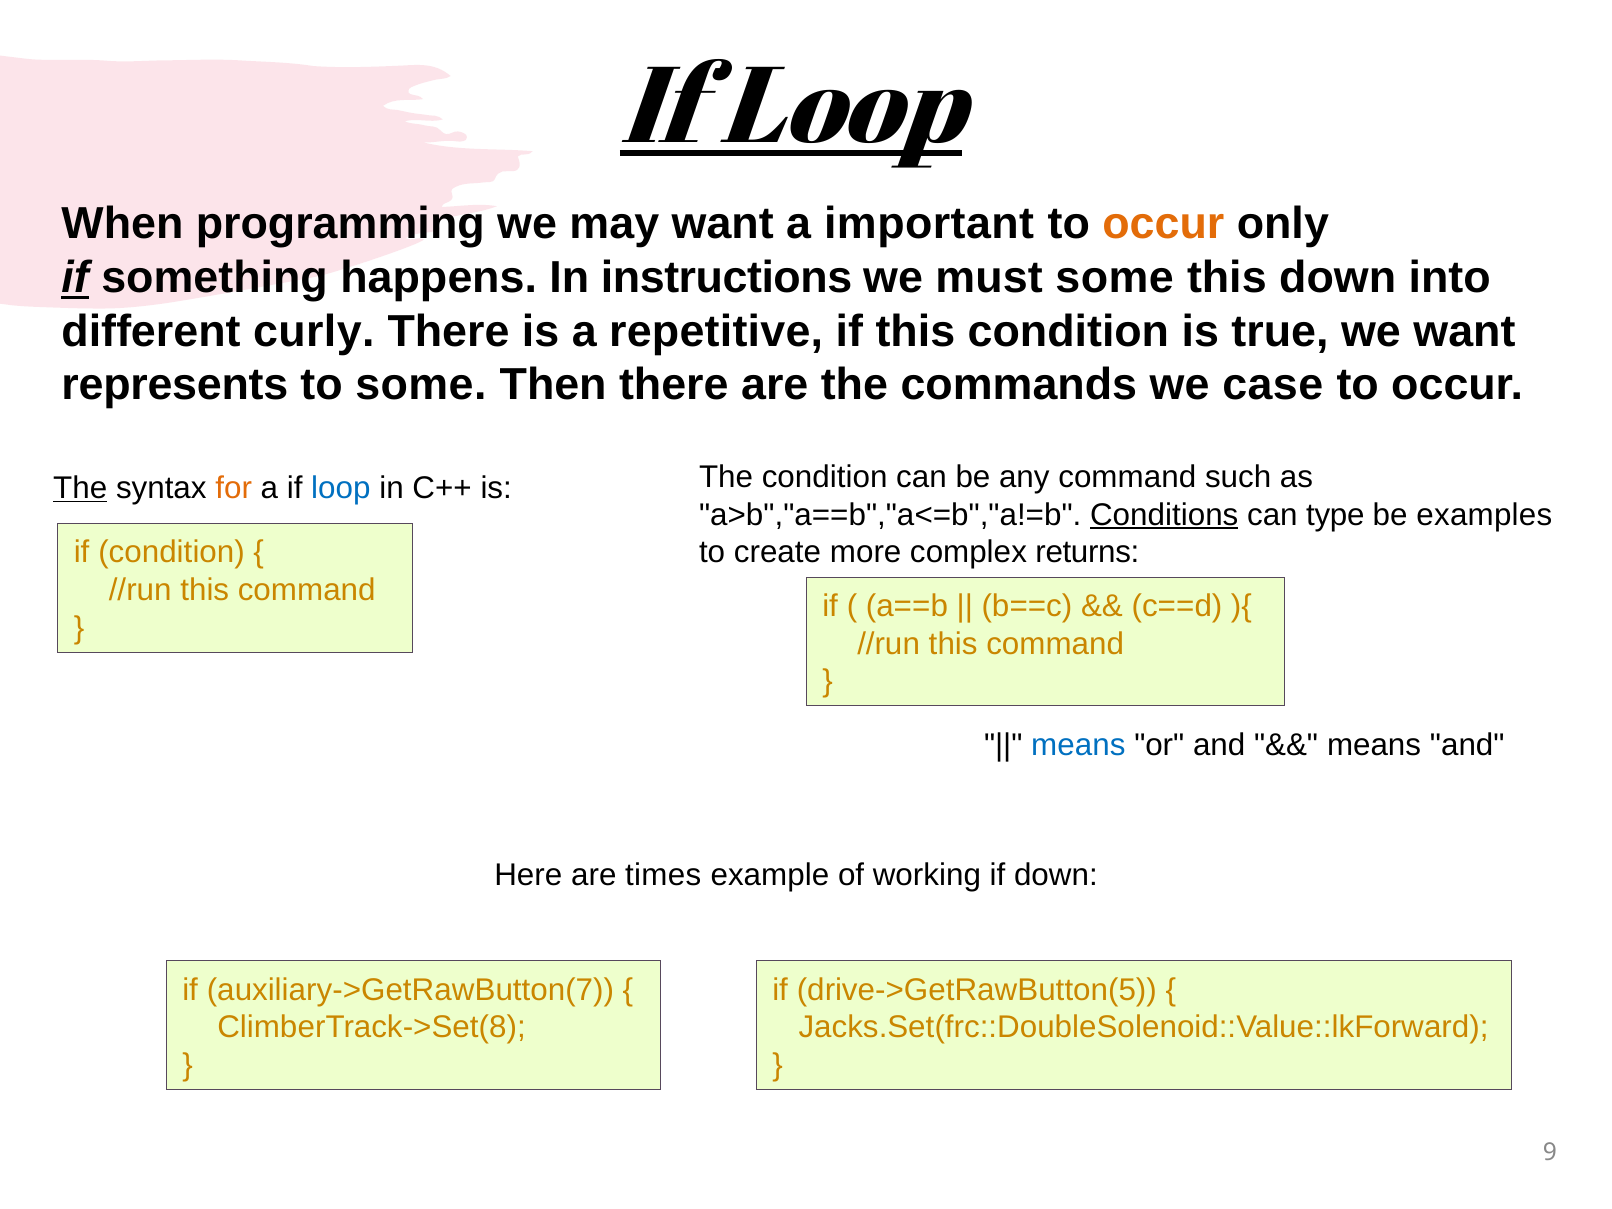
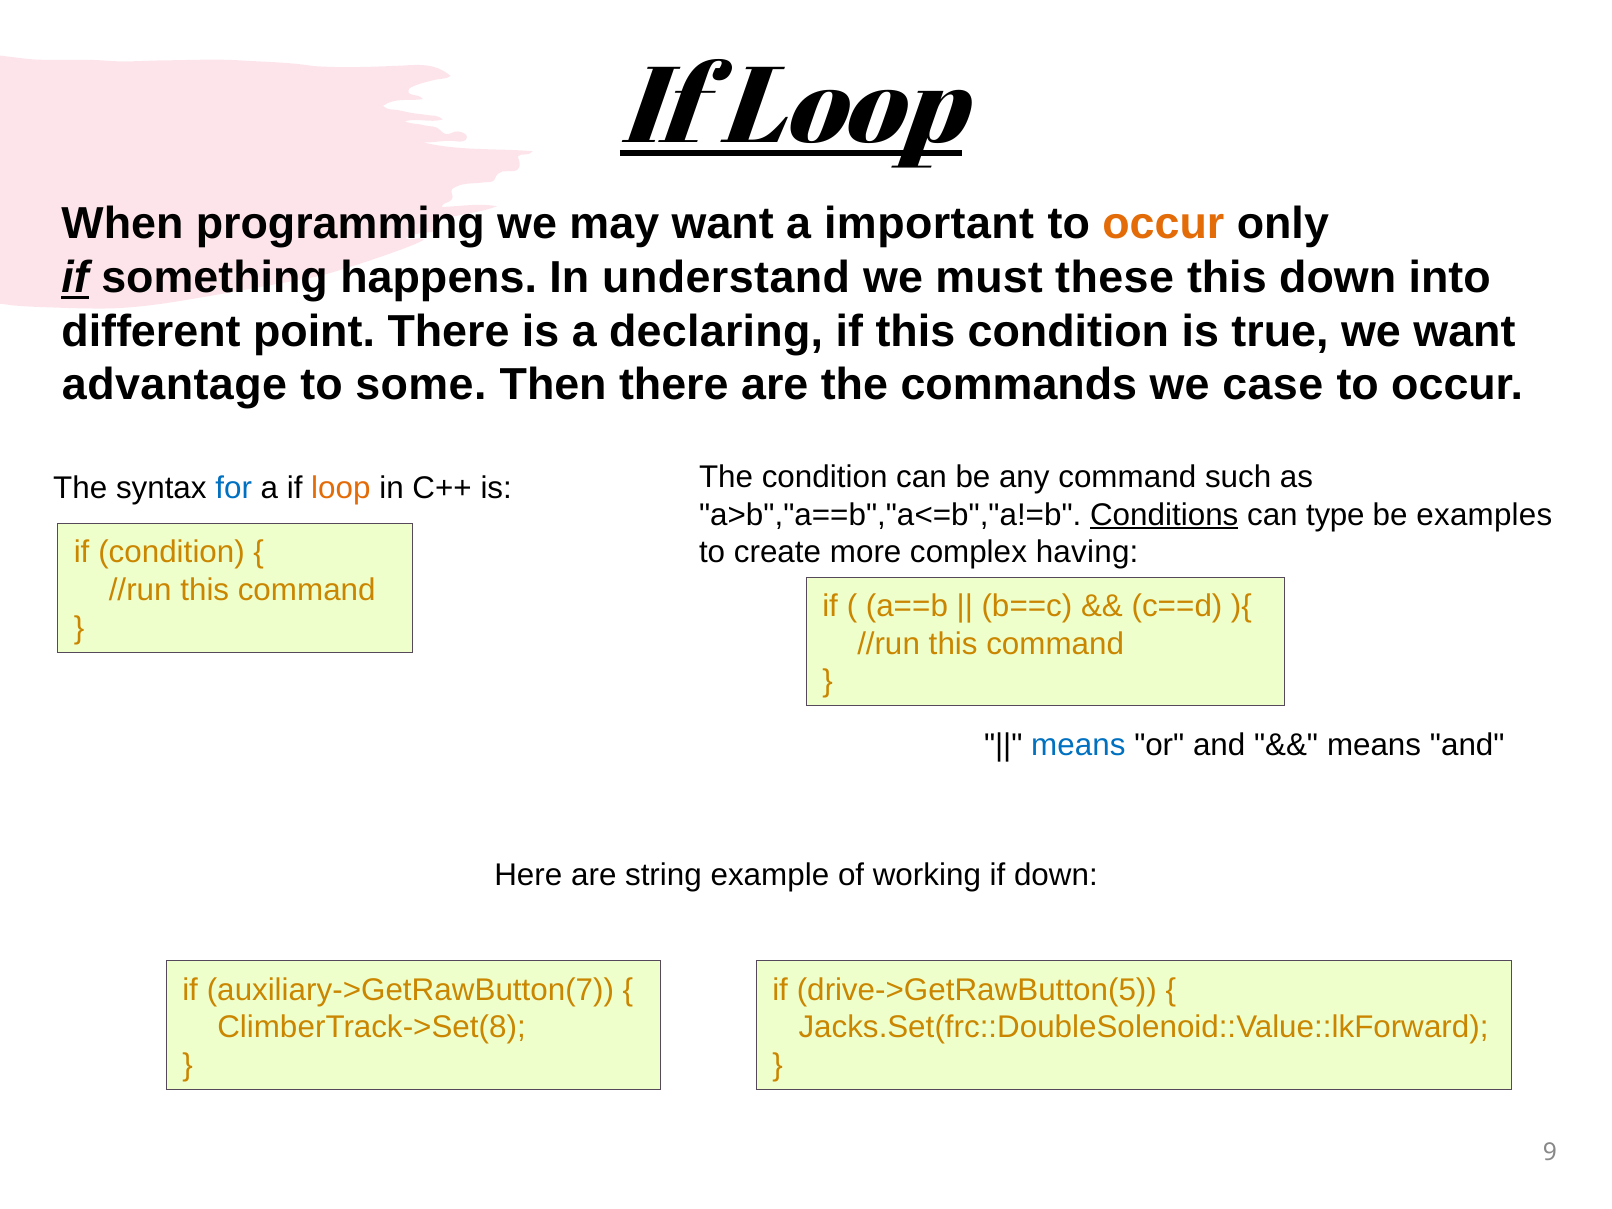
instructions: instructions -> understand
must some: some -> these
curly: curly -> point
repetitive: repetitive -> declaring
represents: represents -> advantage
The at (80, 488) underline: present -> none
for colour: orange -> blue
loop at (341, 488) colour: blue -> orange
returns: returns -> having
times: times -> string
